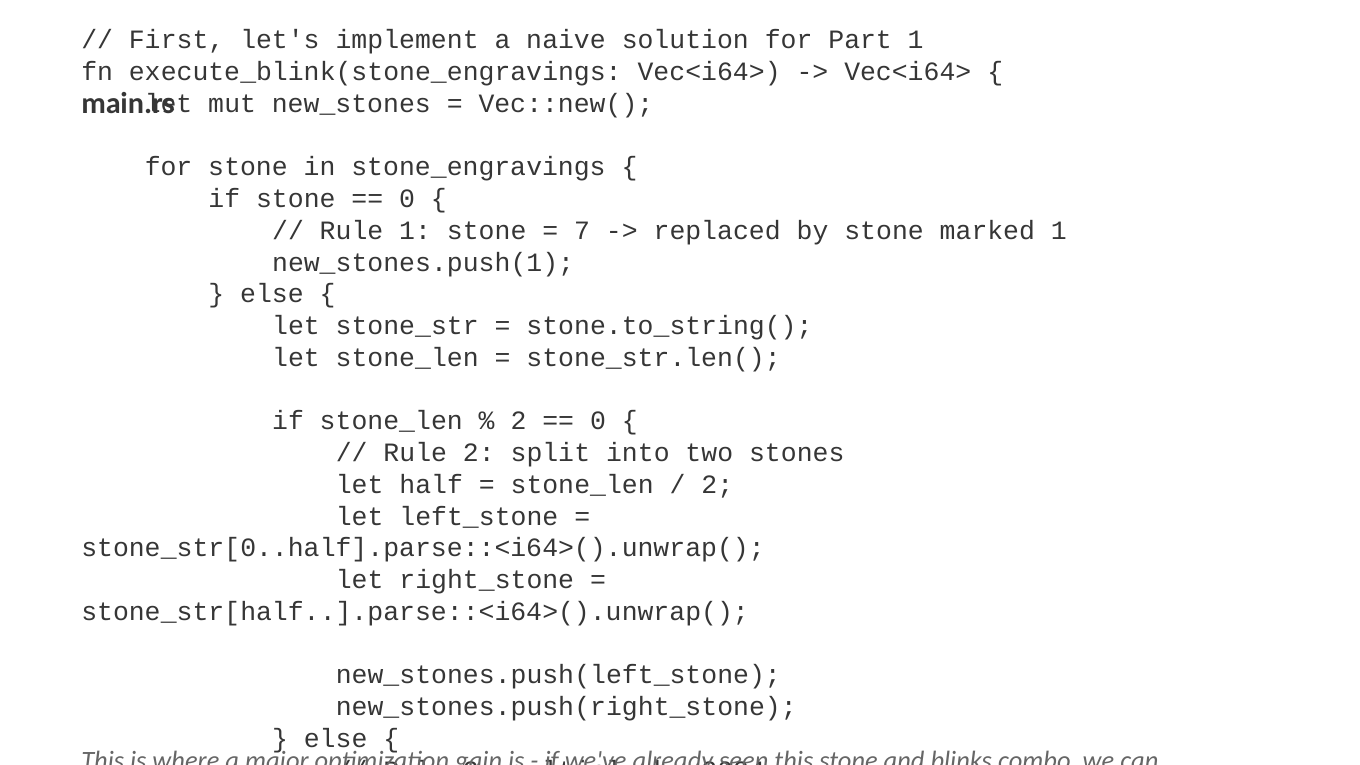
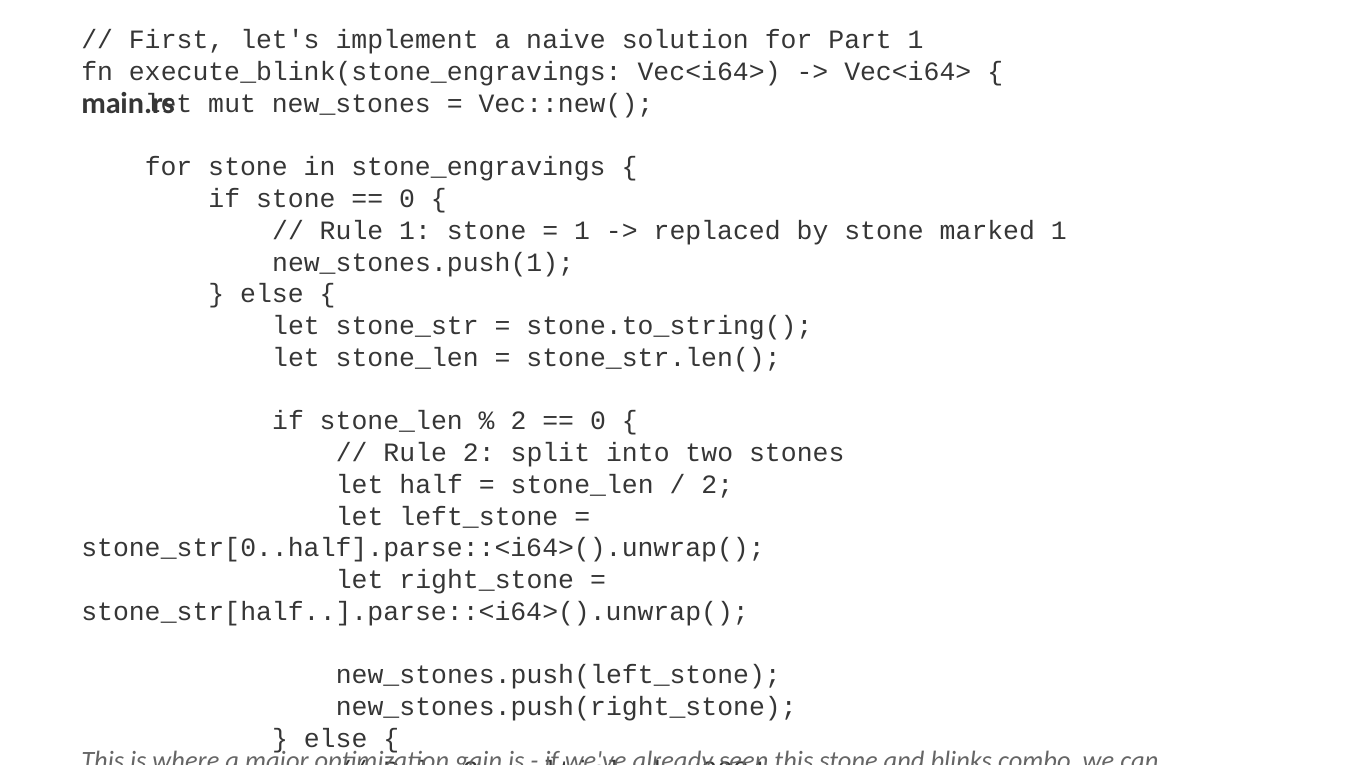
7 at (582, 231): 7 -> 1
